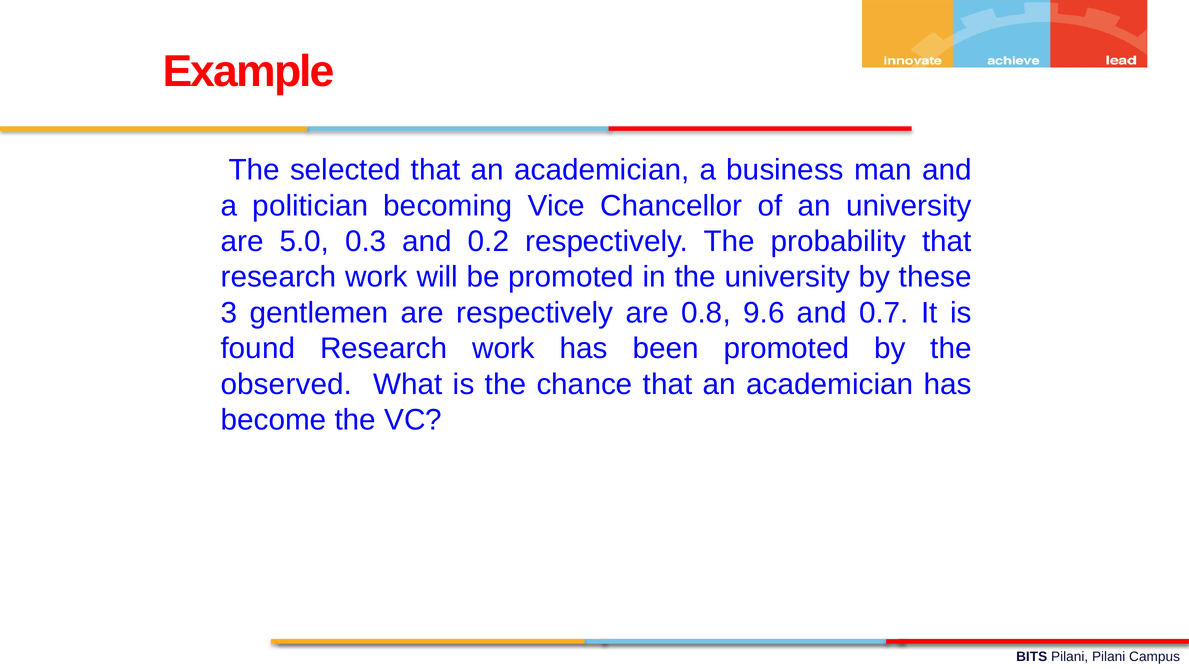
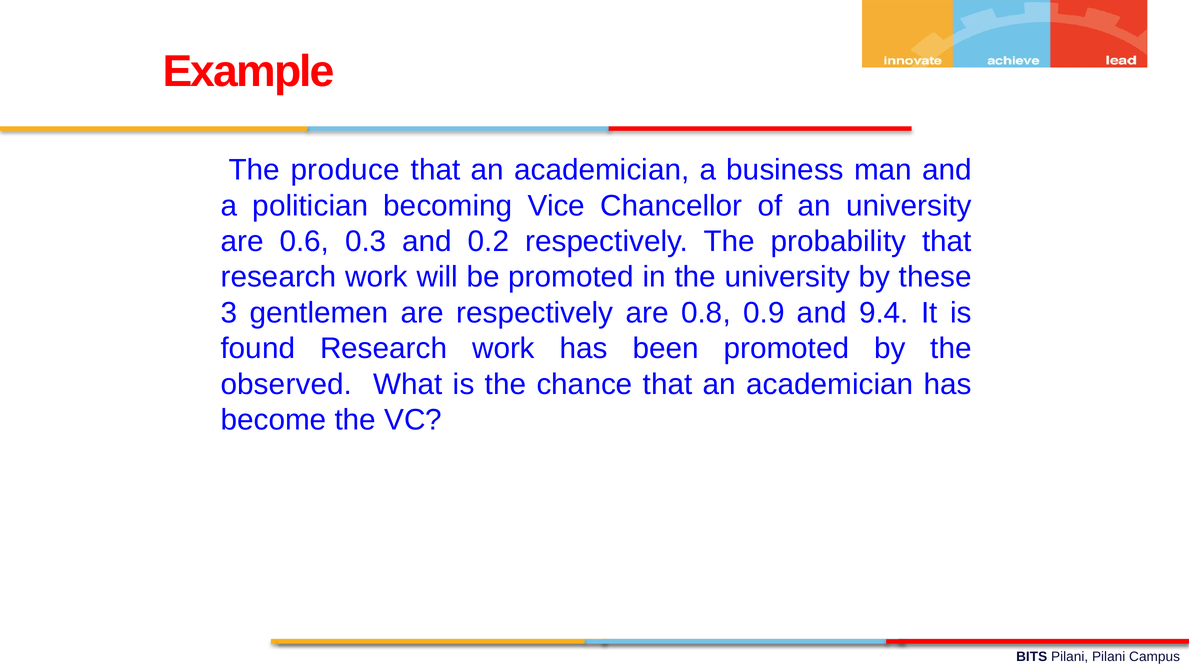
selected: selected -> produce
5.0: 5.0 -> 0.6
9.6: 9.6 -> 0.9
0.7: 0.7 -> 9.4
